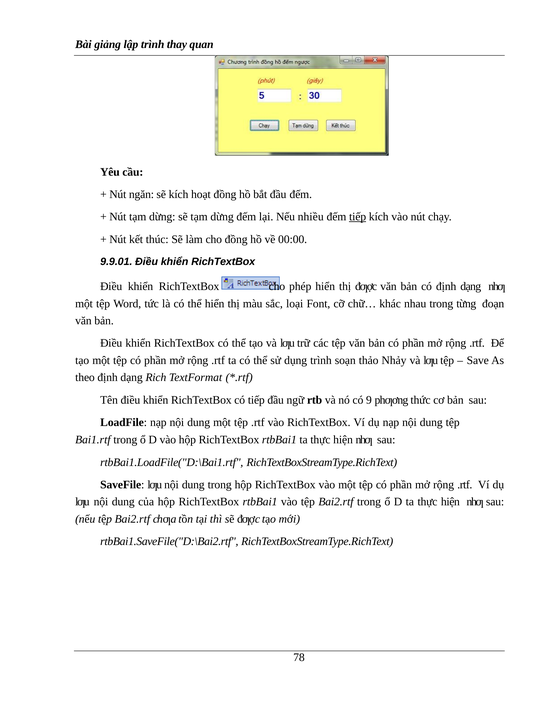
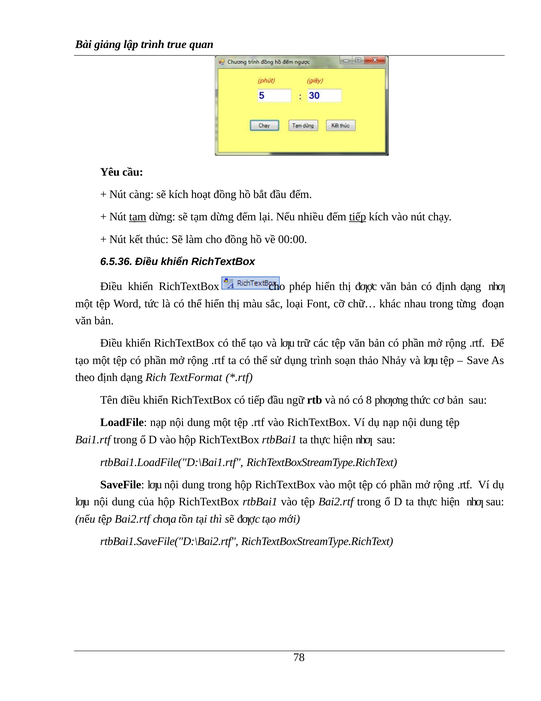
thay: thay -> true
ngăn: ngăn -> càng
tạm at (138, 216) underline: none -> present
9.9.01: 9.9.01 -> 6.5.36
9: 9 -> 8
